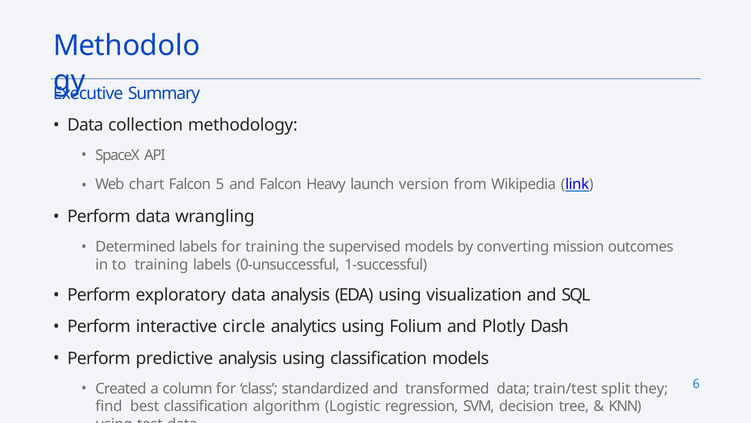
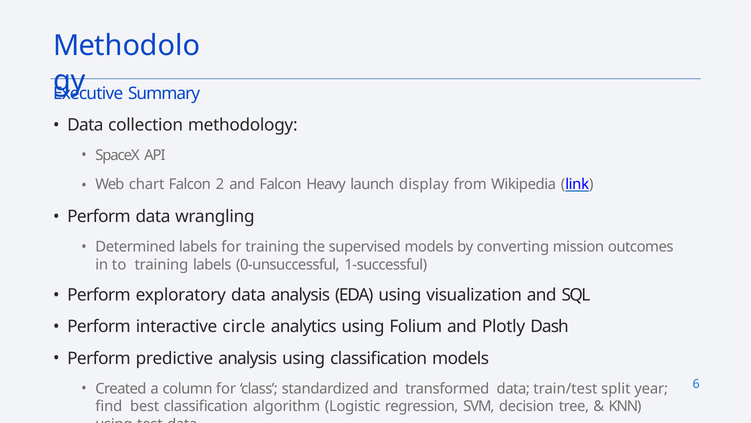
5: 5 -> 2
version: version -> display
they: they -> year
